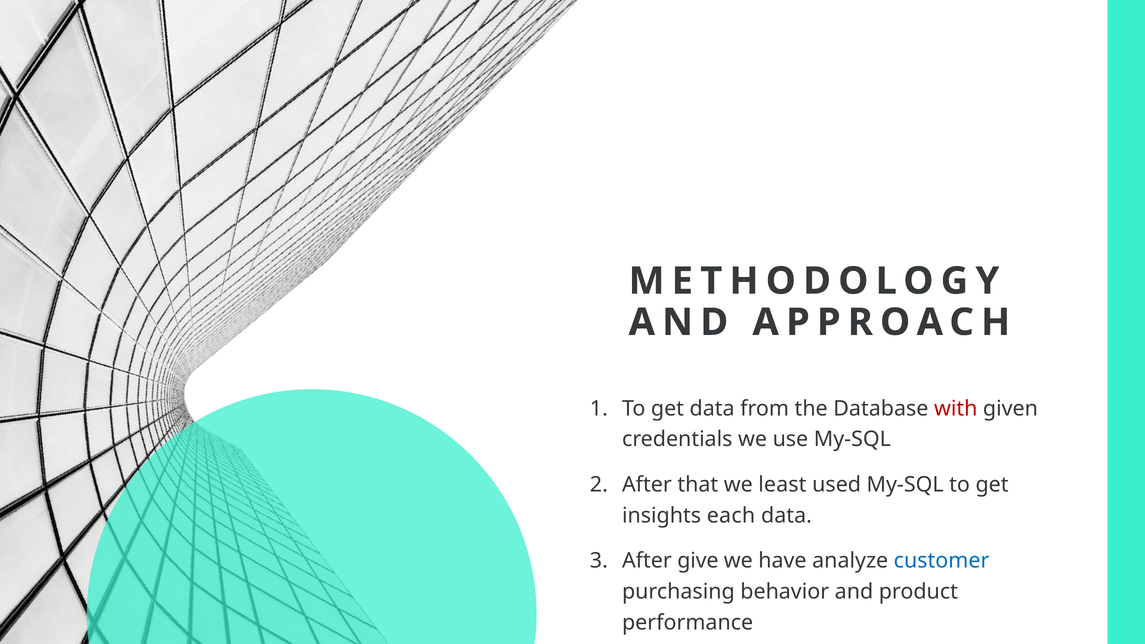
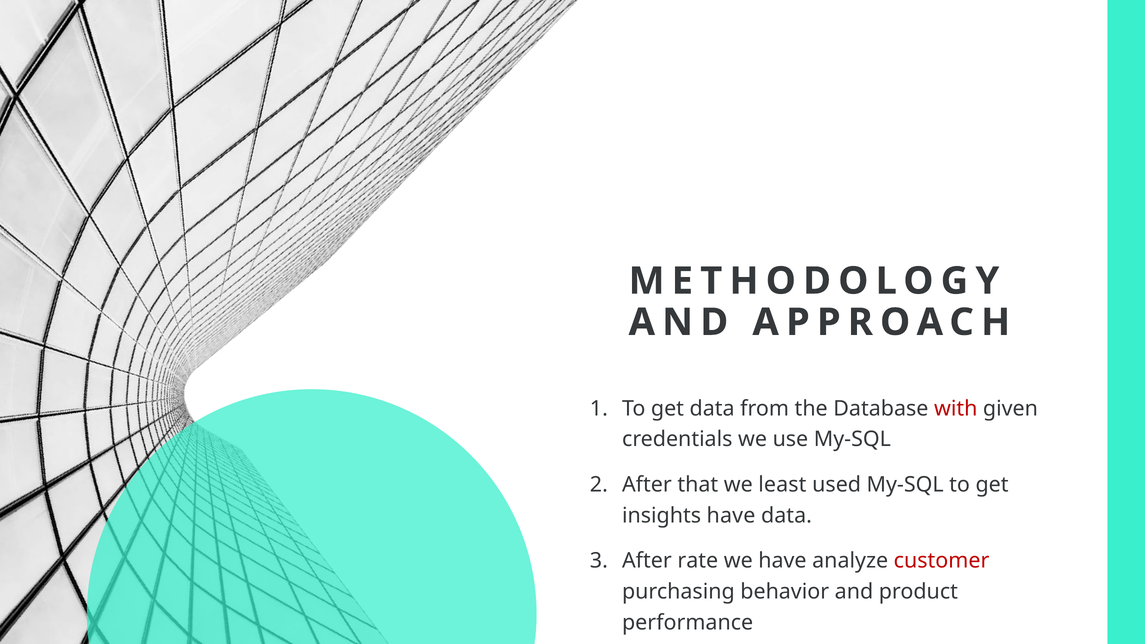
insights each: each -> have
give: give -> rate
customer colour: blue -> red
